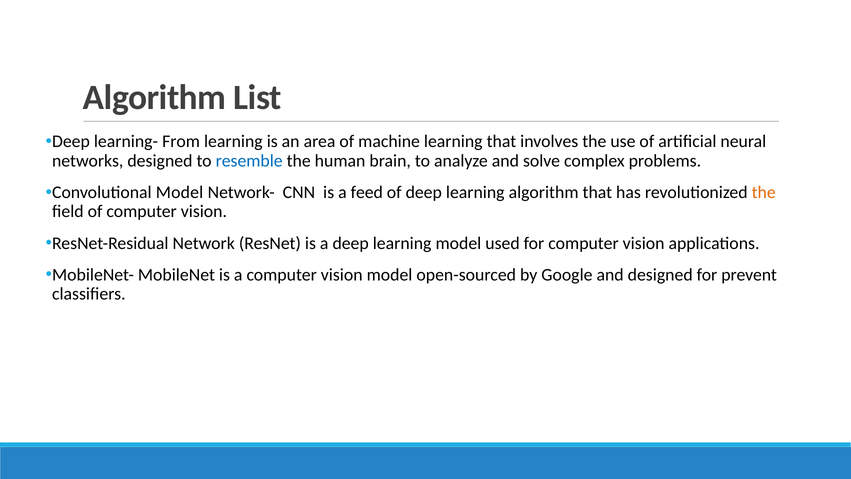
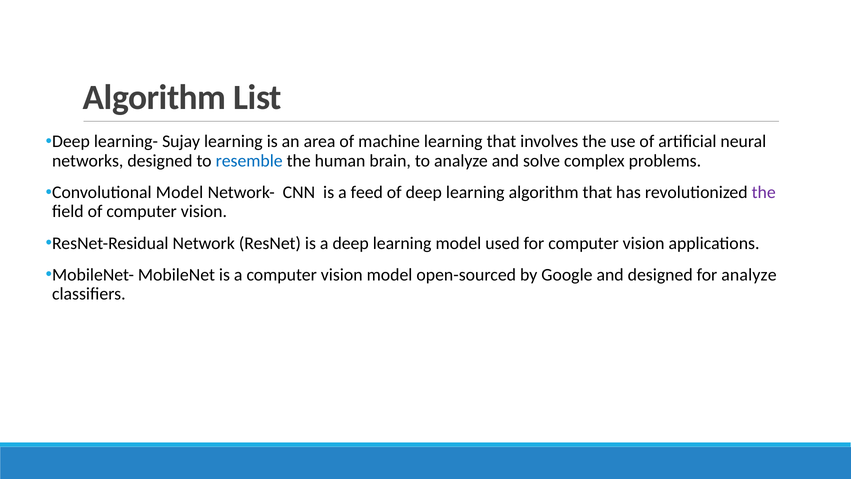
From: From -> Sujay
the at (764, 192) colour: orange -> purple
for prevent: prevent -> analyze
